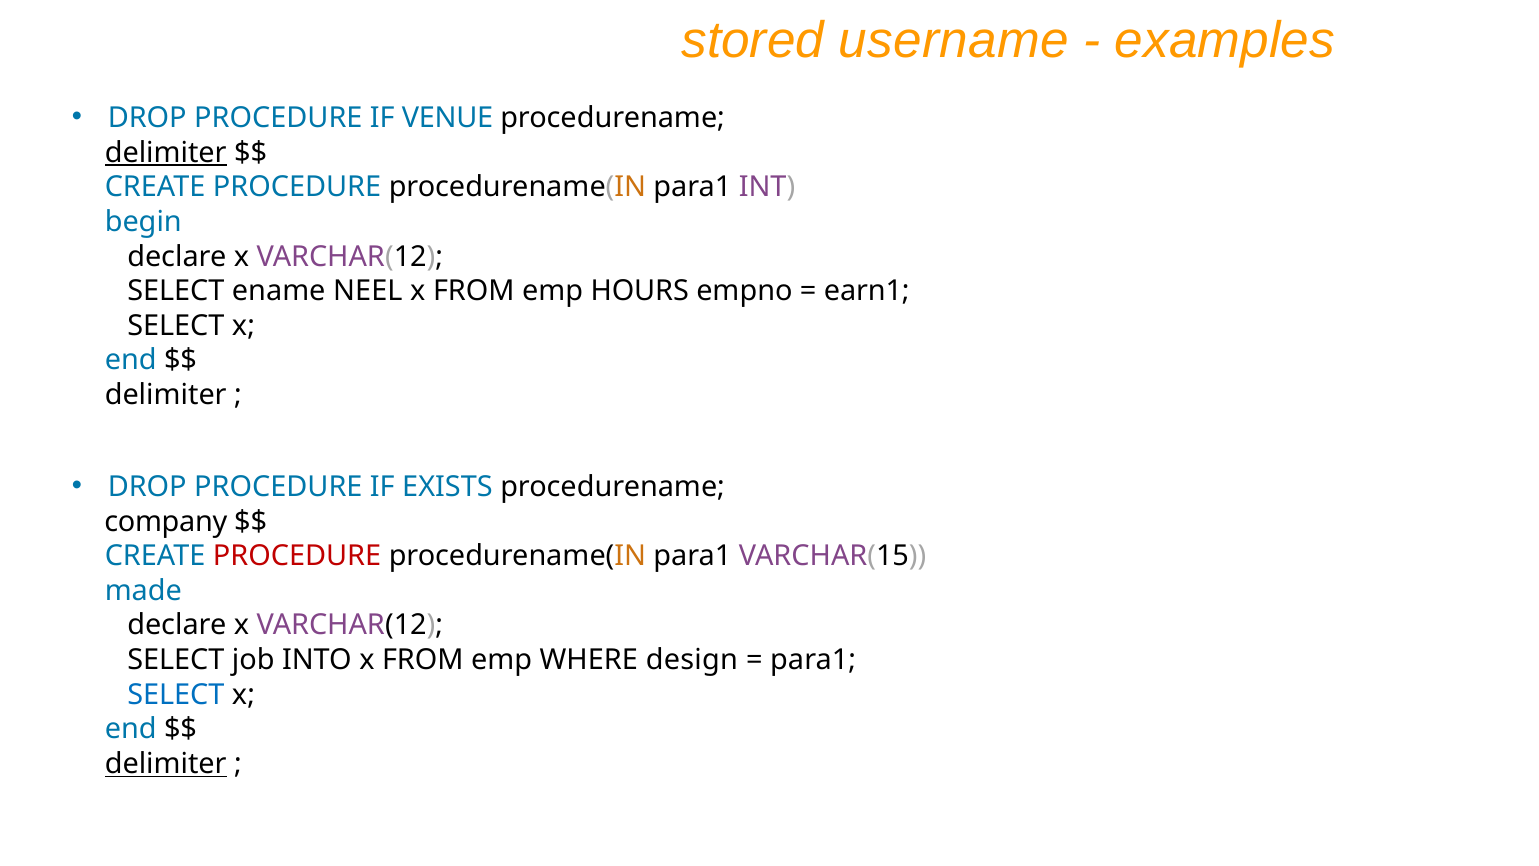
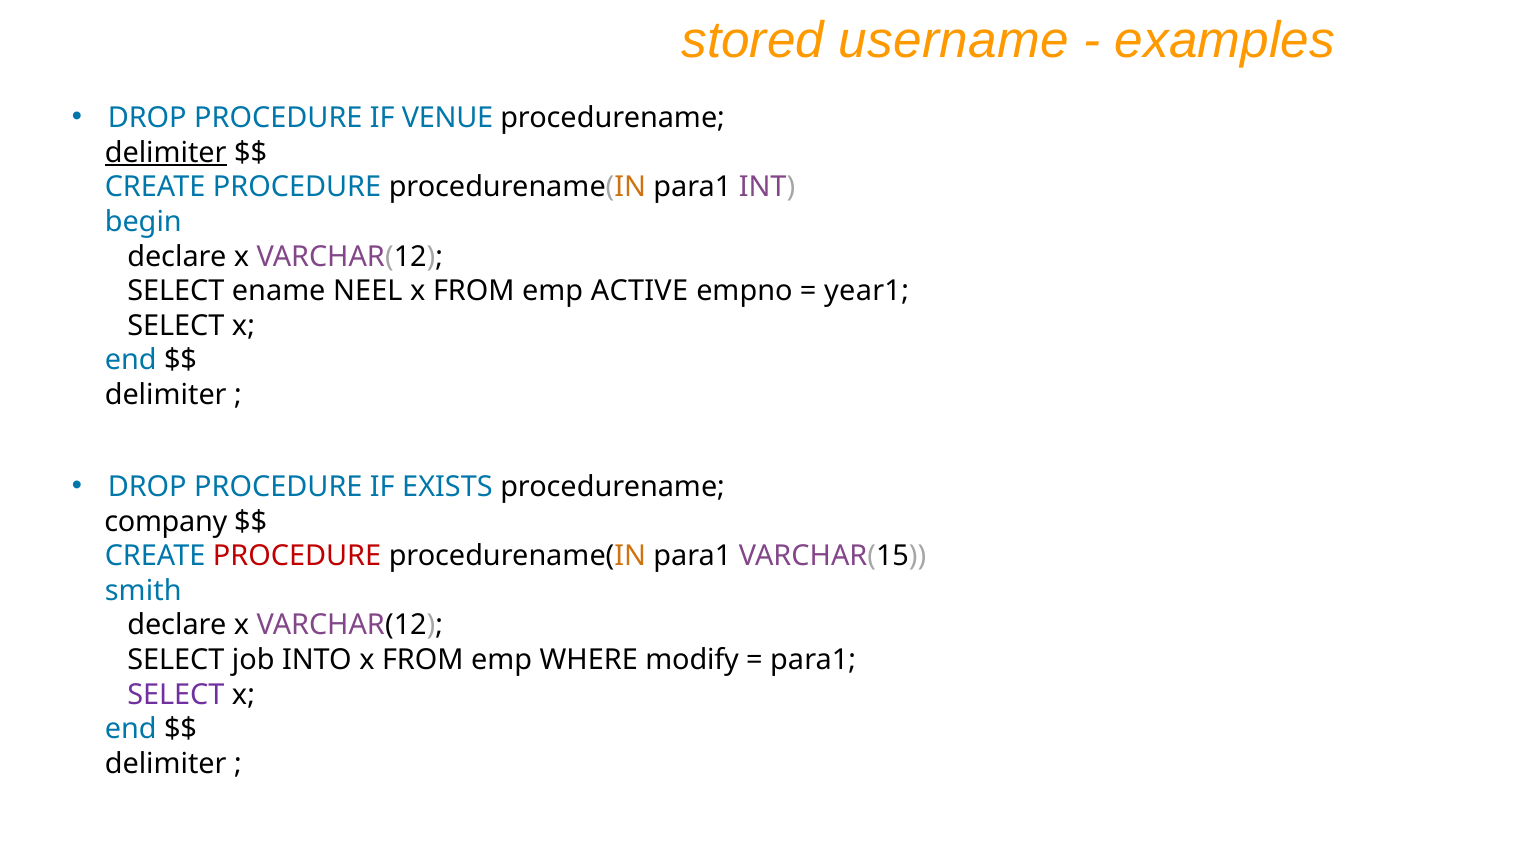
HOURS: HOURS -> ACTIVE
earn1: earn1 -> year1
made: made -> smith
design: design -> modify
SELECT at (176, 694) colour: blue -> purple
delimiter at (166, 764) underline: present -> none
